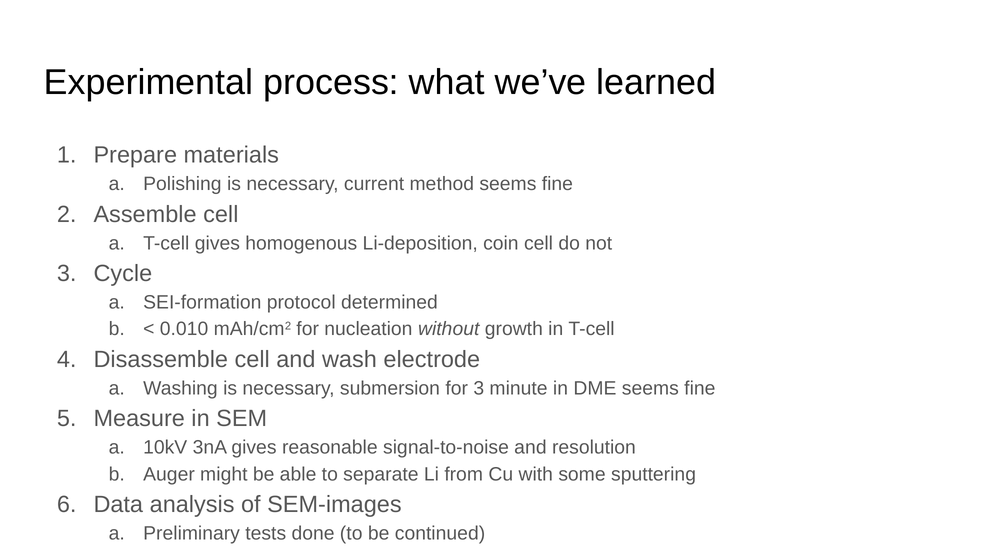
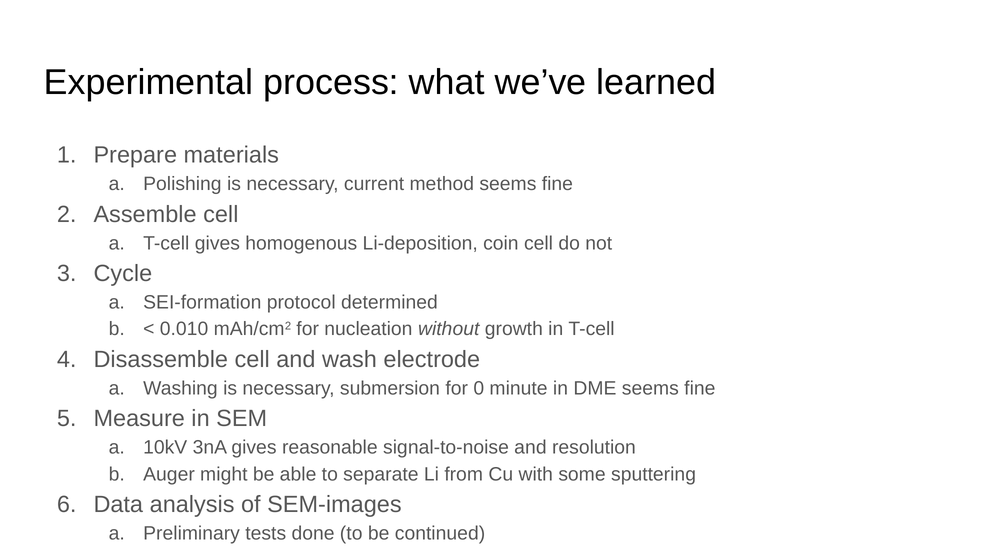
for 3: 3 -> 0
